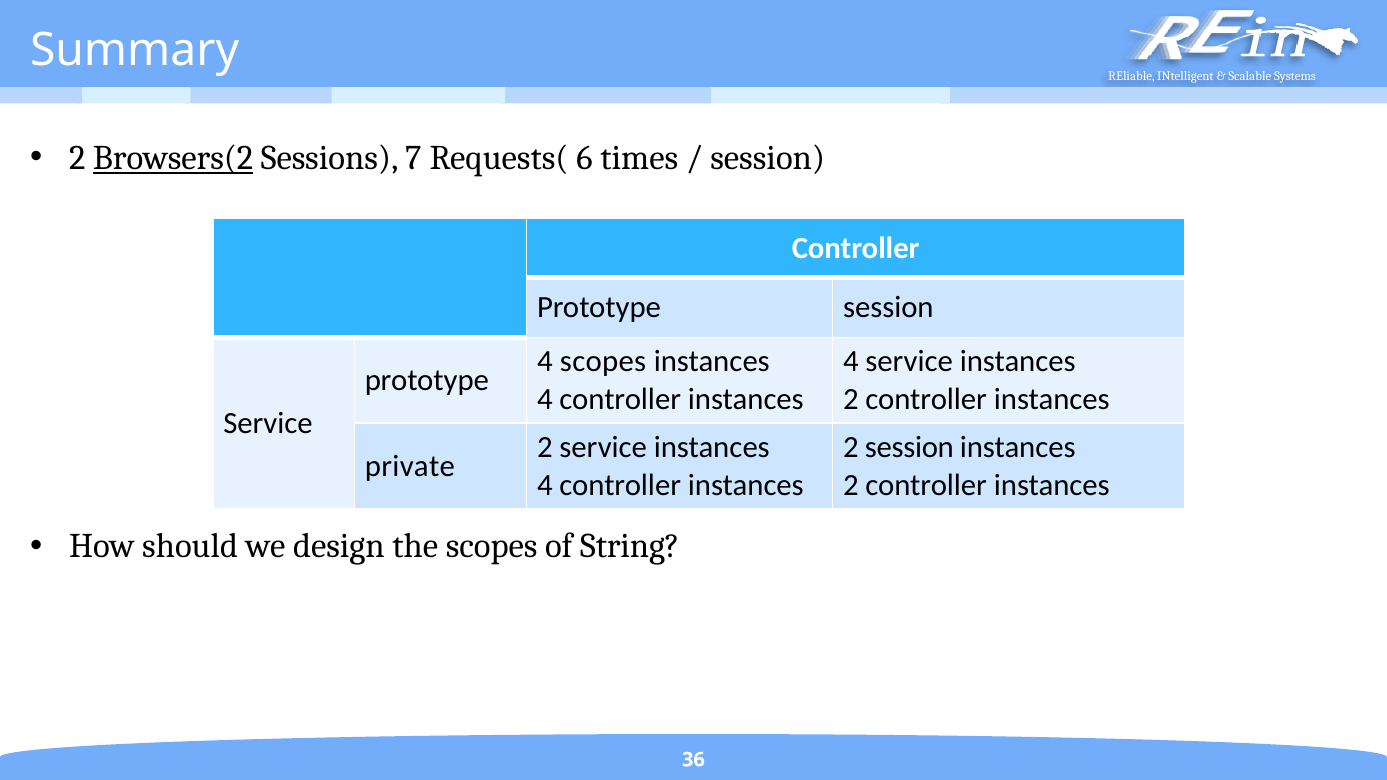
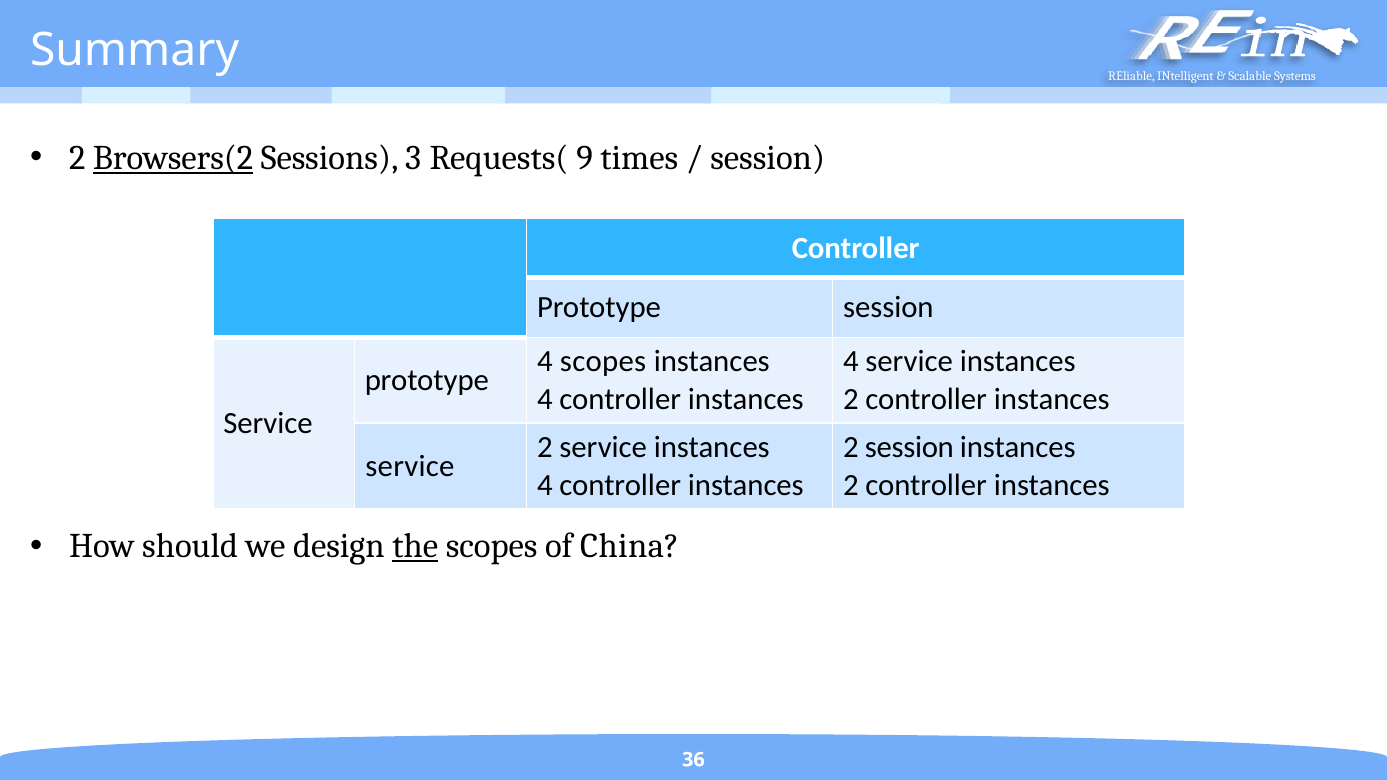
7: 7 -> 3
6: 6 -> 9
private at (410, 466): private -> service
the underline: none -> present
String: String -> China
